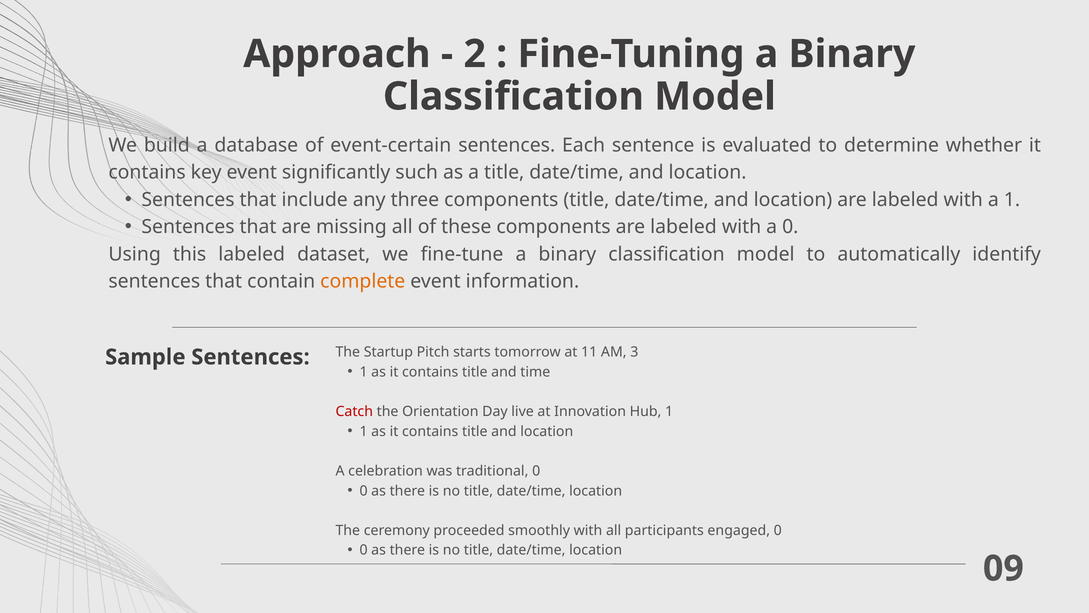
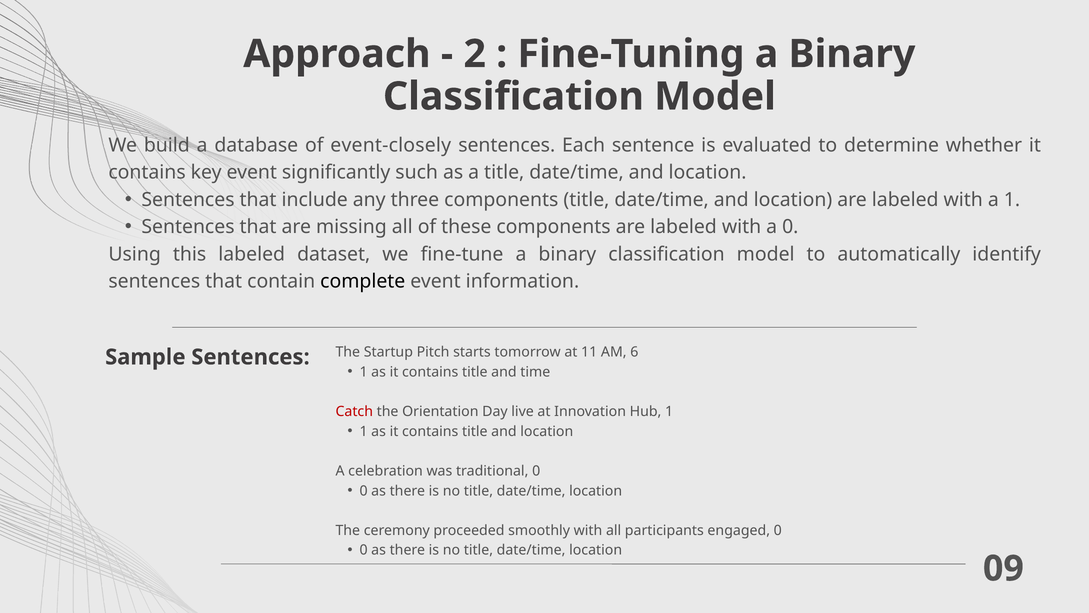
event-certain: event-certain -> event-closely
complete colour: orange -> black
3: 3 -> 6
